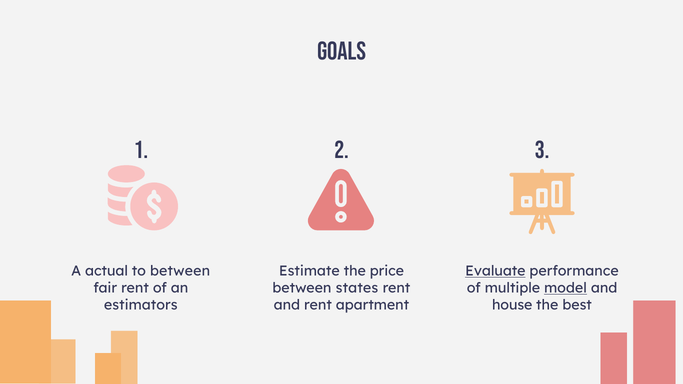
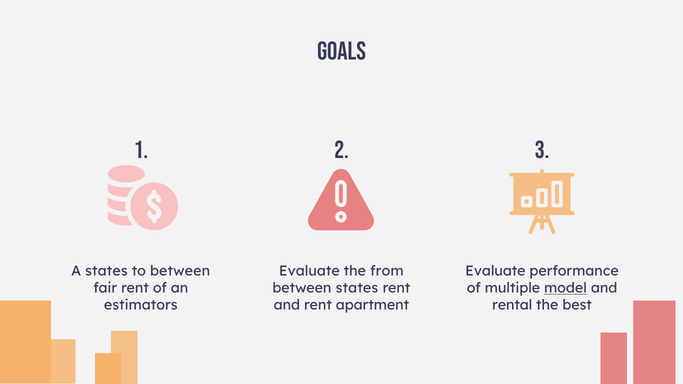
A actual: actual -> states
Estimate at (309, 271): Estimate -> Evaluate
price: price -> from
Evaluate at (495, 271) underline: present -> none
house: house -> rental
